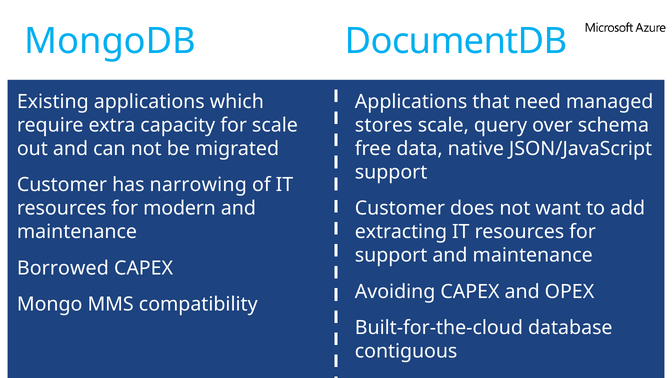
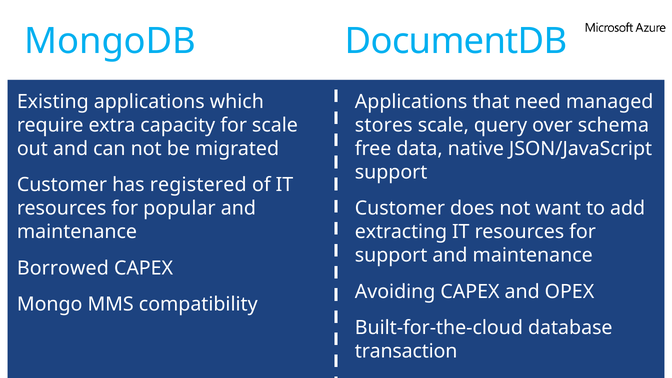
narrowing: narrowing -> registered
modern: modern -> popular
contiguous: contiguous -> transaction
